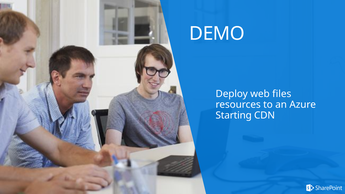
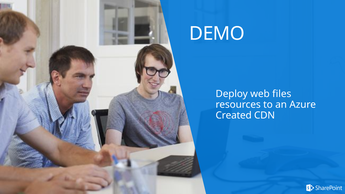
Starting: Starting -> Created
